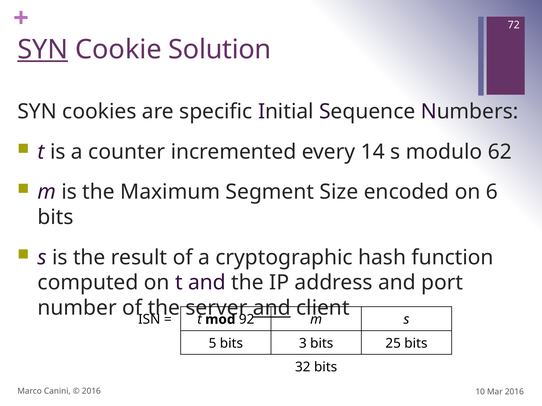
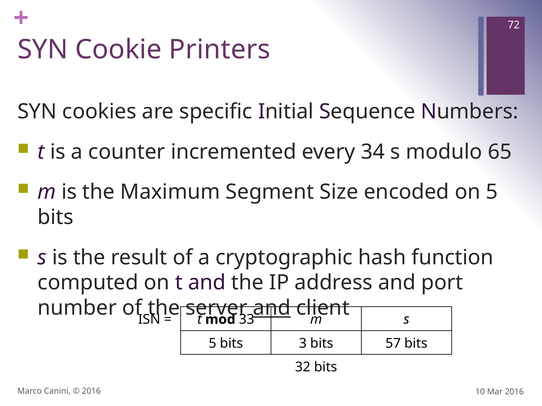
SYN at (43, 50) underline: present -> none
Solution: Solution -> Printers
14: 14 -> 34
62: 62 -> 65
on 6: 6 -> 5
92: 92 -> 33
25: 25 -> 57
